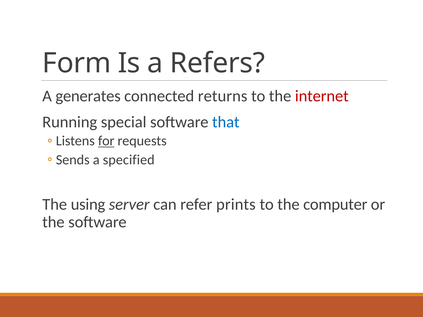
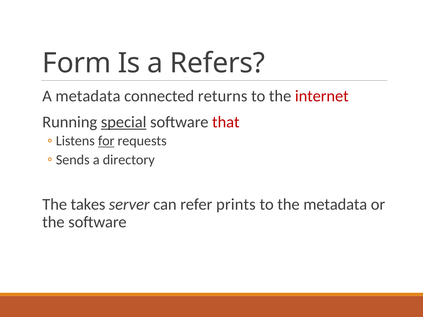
A generates: generates -> metadata
special underline: none -> present
that colour: blue -> red
specified: specified -> directory
using: using -> takes
the computer: computer -> metadata
